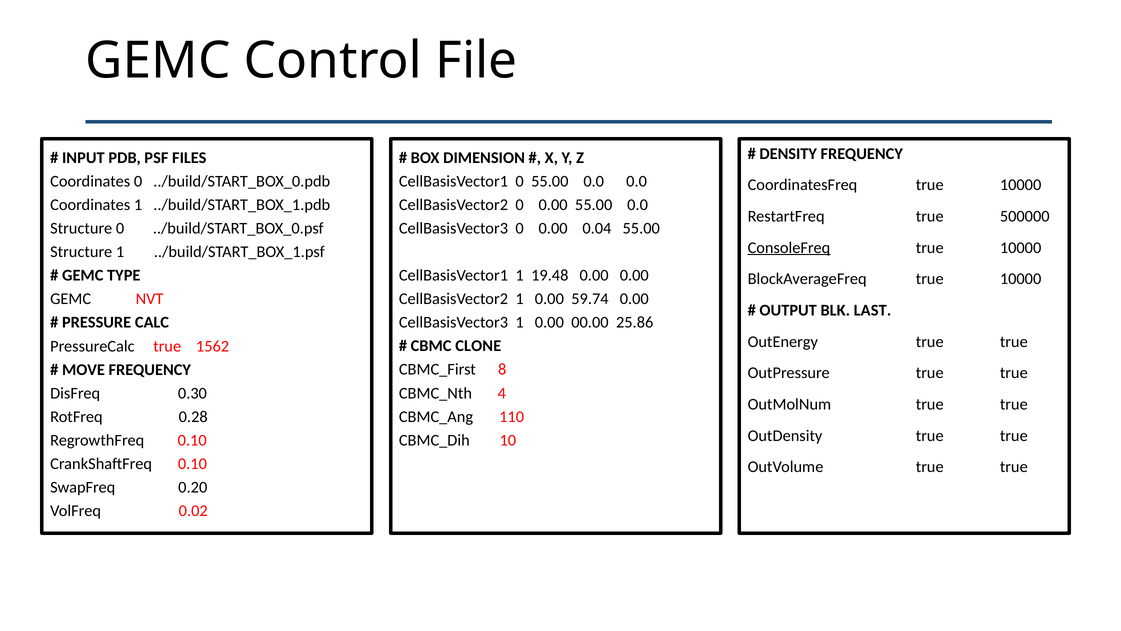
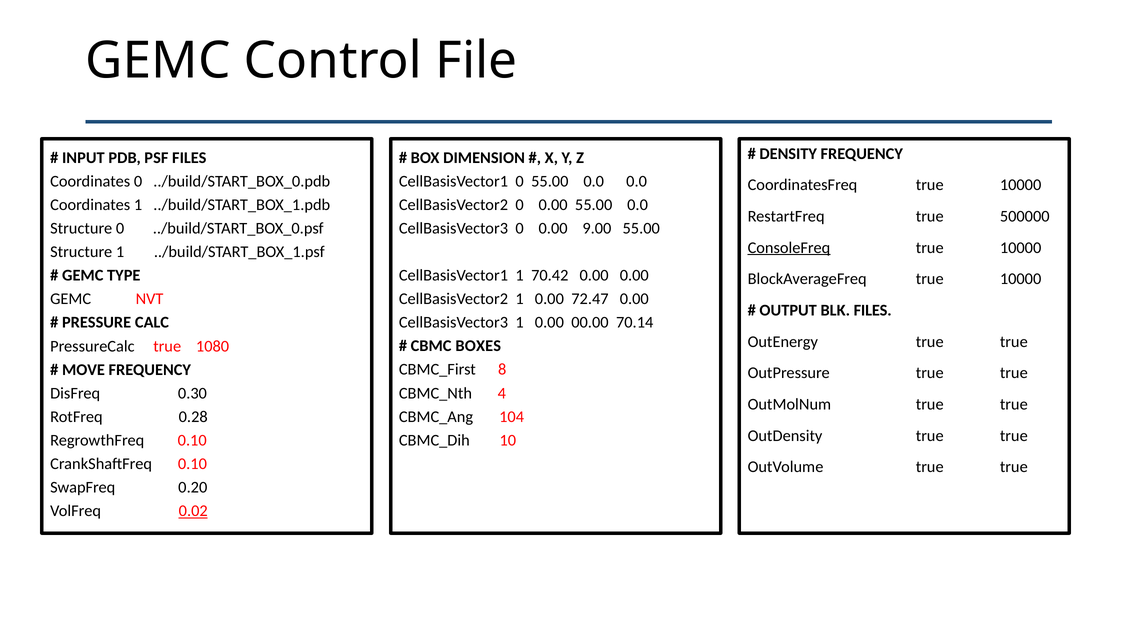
0.04: 0.04 -> 9.00
19.48: 19.48 -> 70.42
59.74: 59.74 -> 72.47
BLK LAST: LAST -> FILES
25.86: 25.86 -> 70.14
CLONE: CLONE -> BOXES
1562: 1562 -> 1080
110: 110 -> 104
0.02 underline: none -> present
